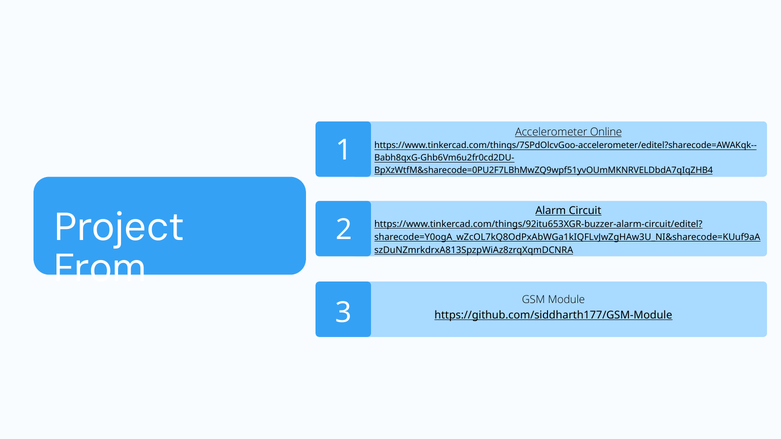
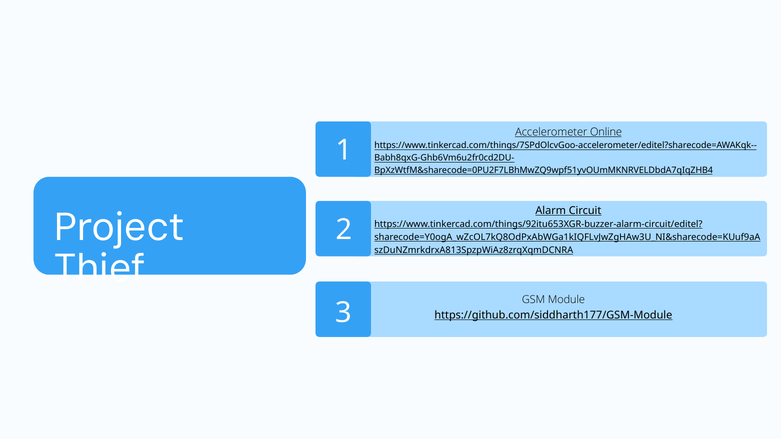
From: From -> Thief
